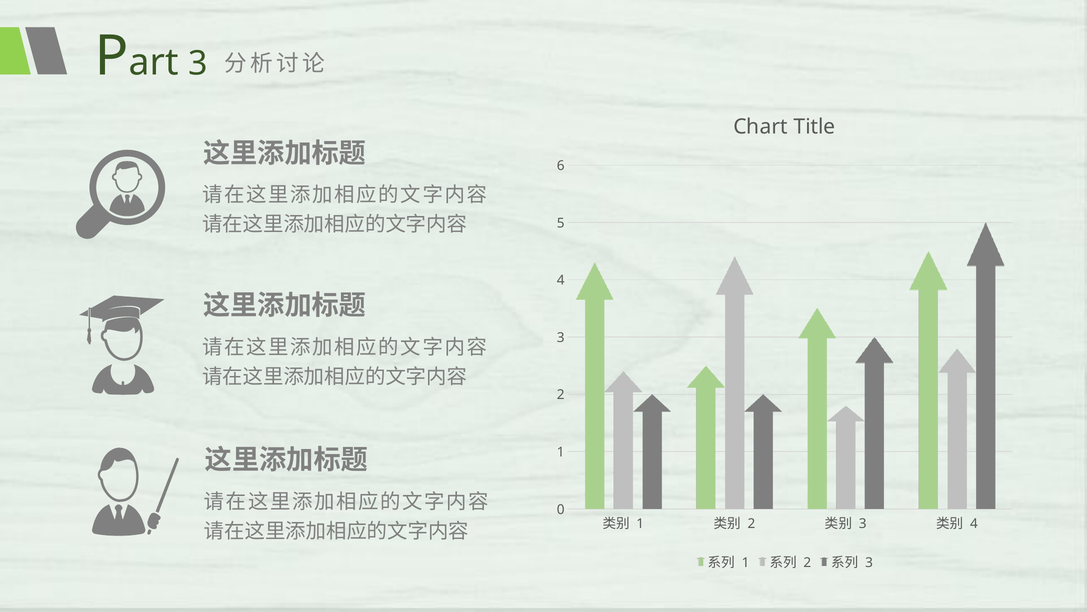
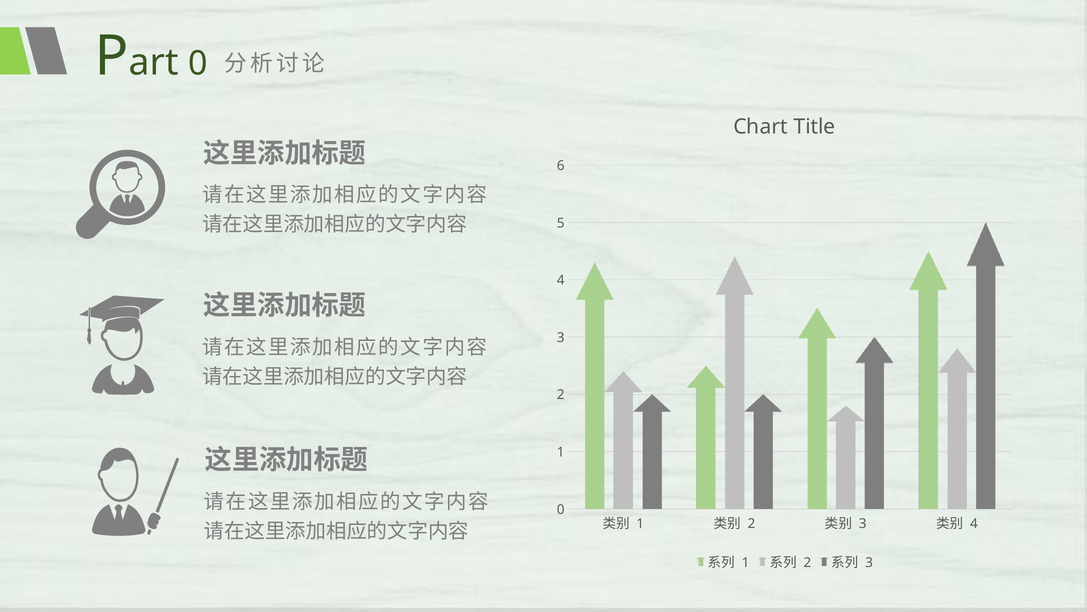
3 at (198, 63): 3 -> 0
